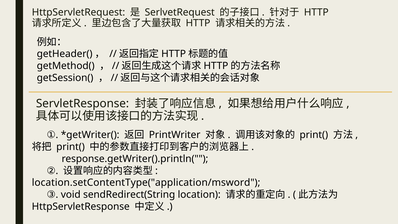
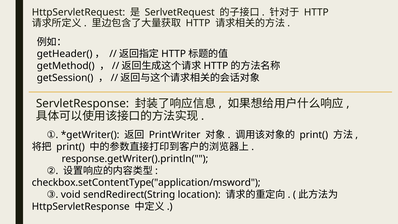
location.setContentType("application/msword: location.setContentType("application/msword -> checkbox.setContentType("application/msword
